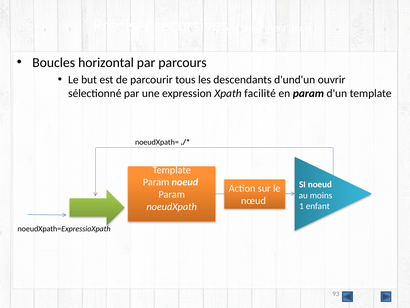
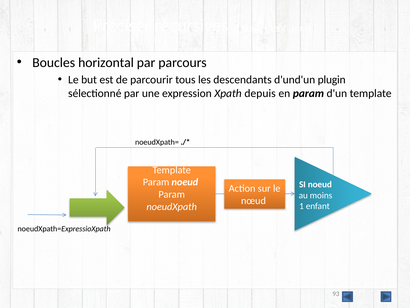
ouvrir: ouvrir -> plugin
facilité: facilité -> depuis
